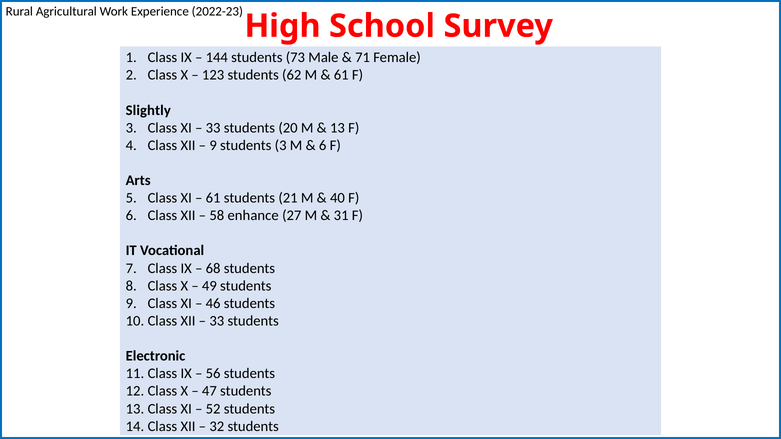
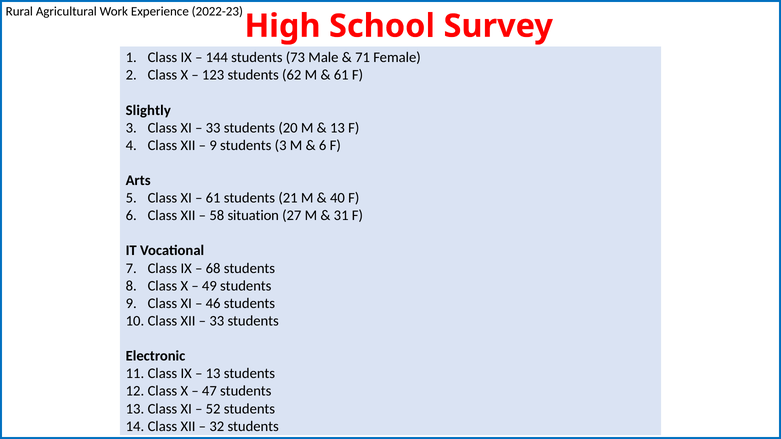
enhance: enhance -> situation
56 at (213, 374): 56 -> 13
